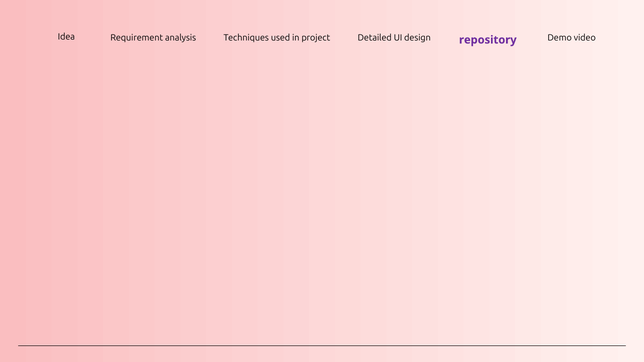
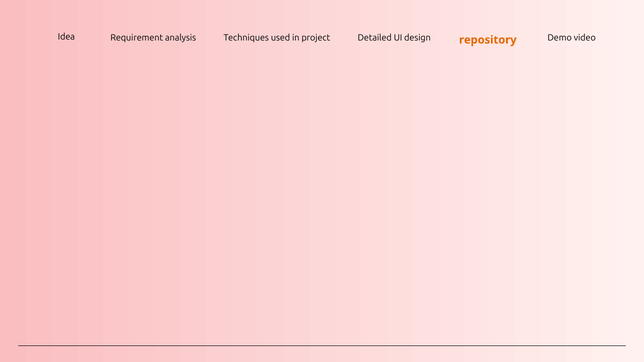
repository colour: purple -> orange
